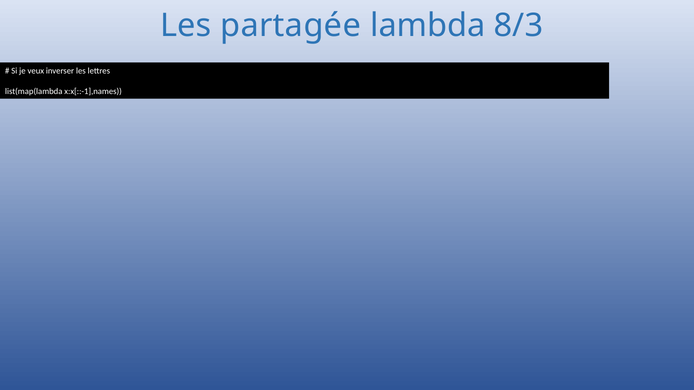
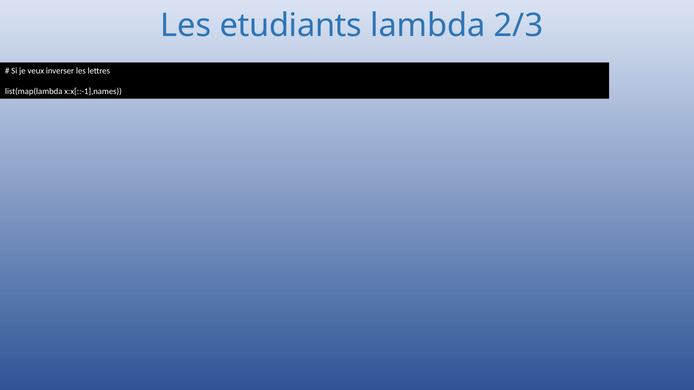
partagée: partagée -> etudiants
8/3: 8/3 -> 2/3
